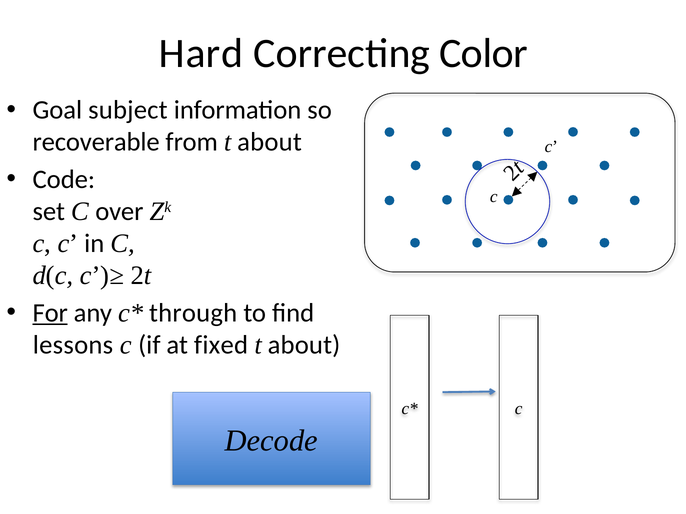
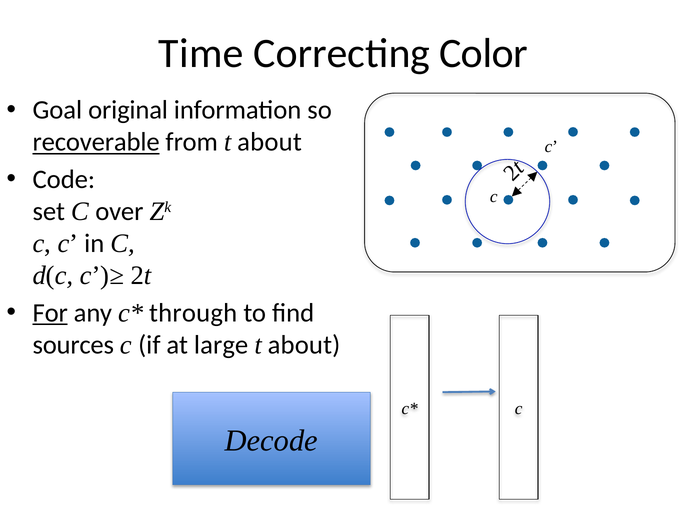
Hard: Hard -> Time
subject: subject -> original
recoverable underline: none -> present
lessons: lessons -> sources
fixed: fixed -> large
